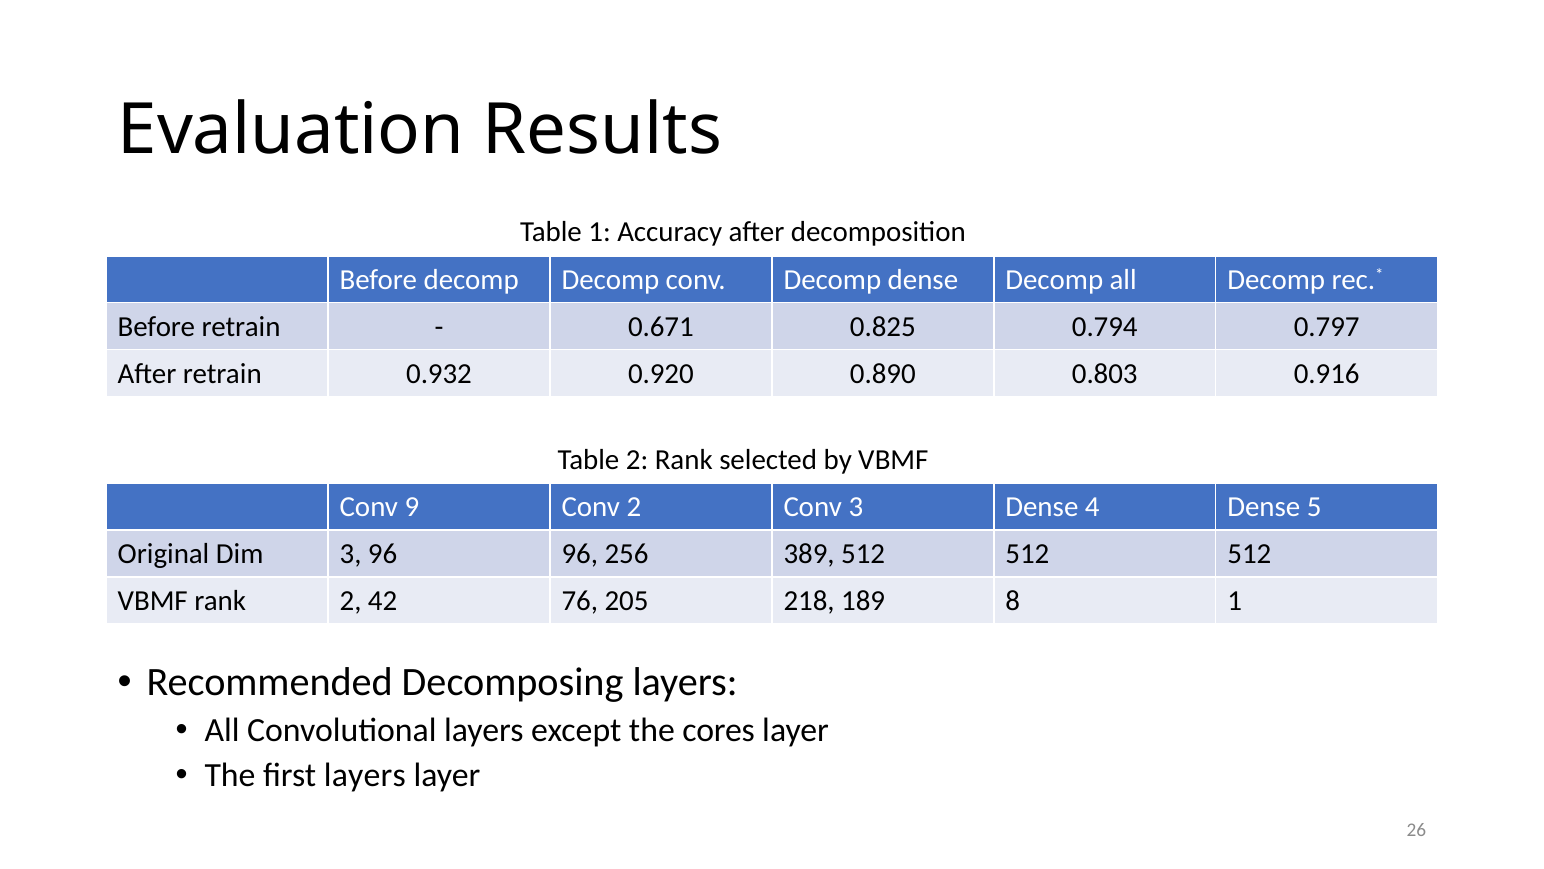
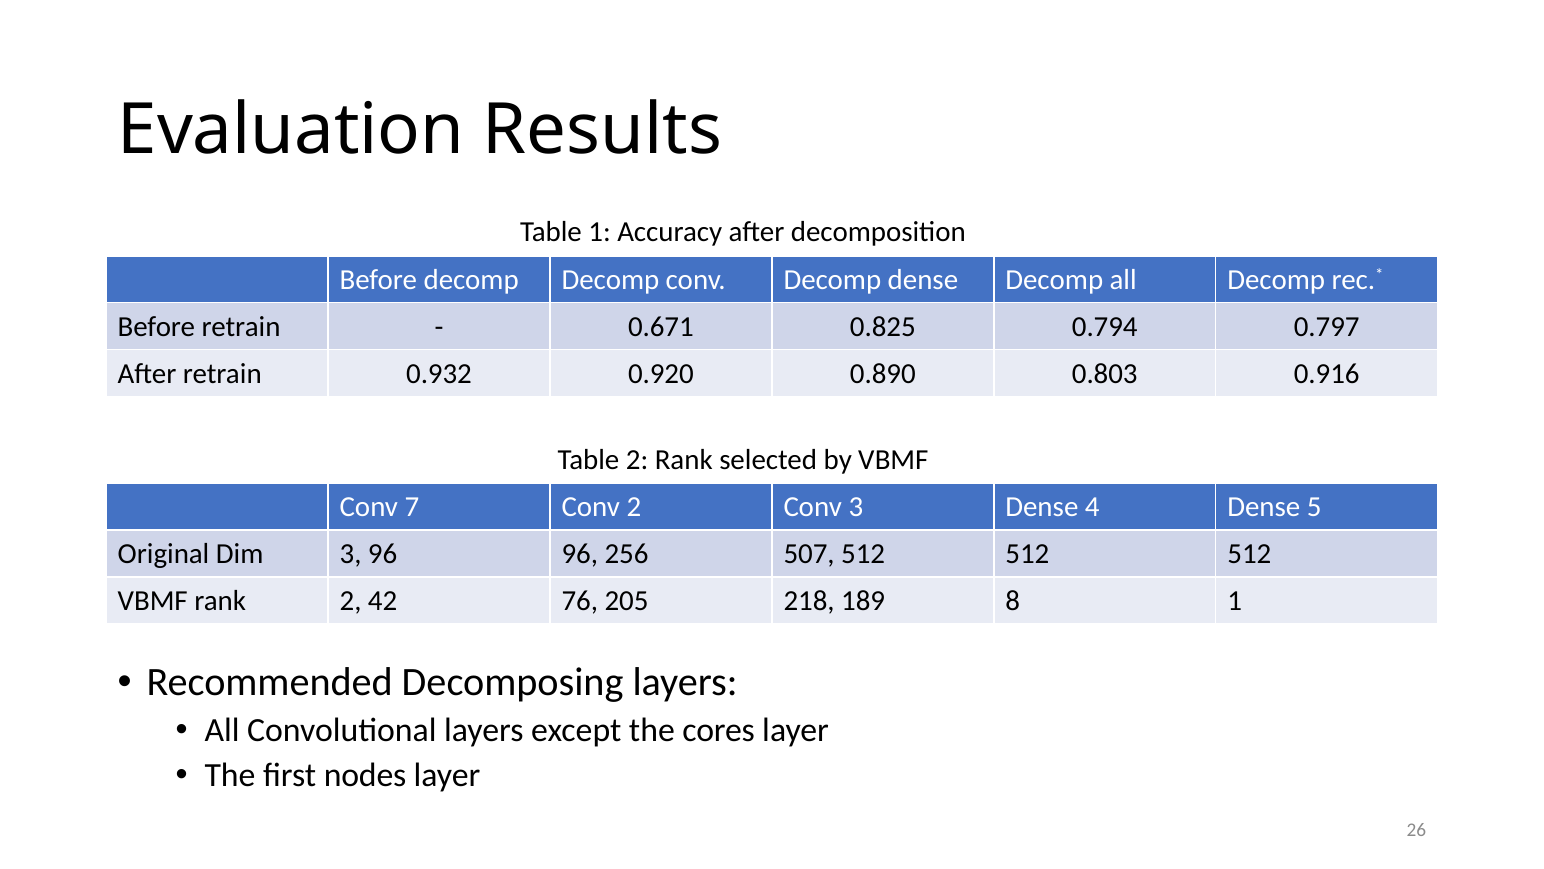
9: 9 -> 7
389: 389 -> 507
first layers: layers -> nodes
